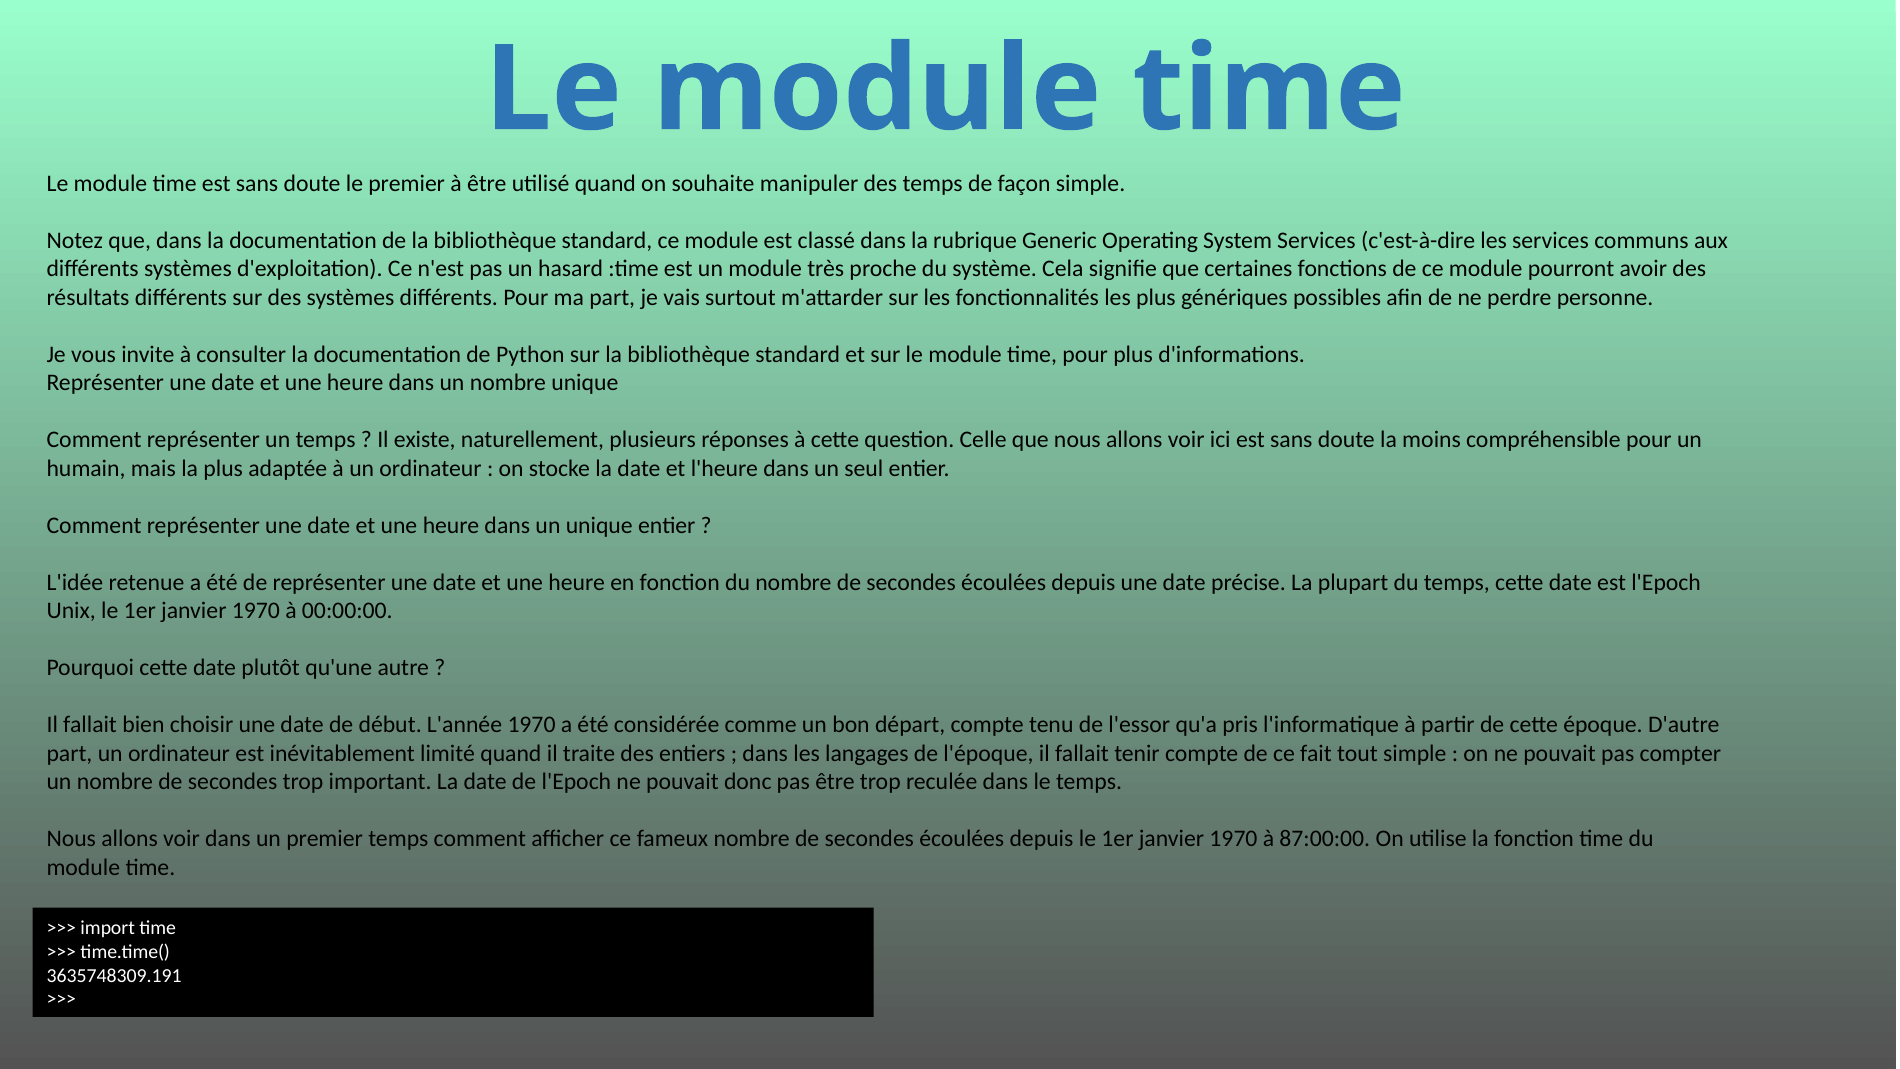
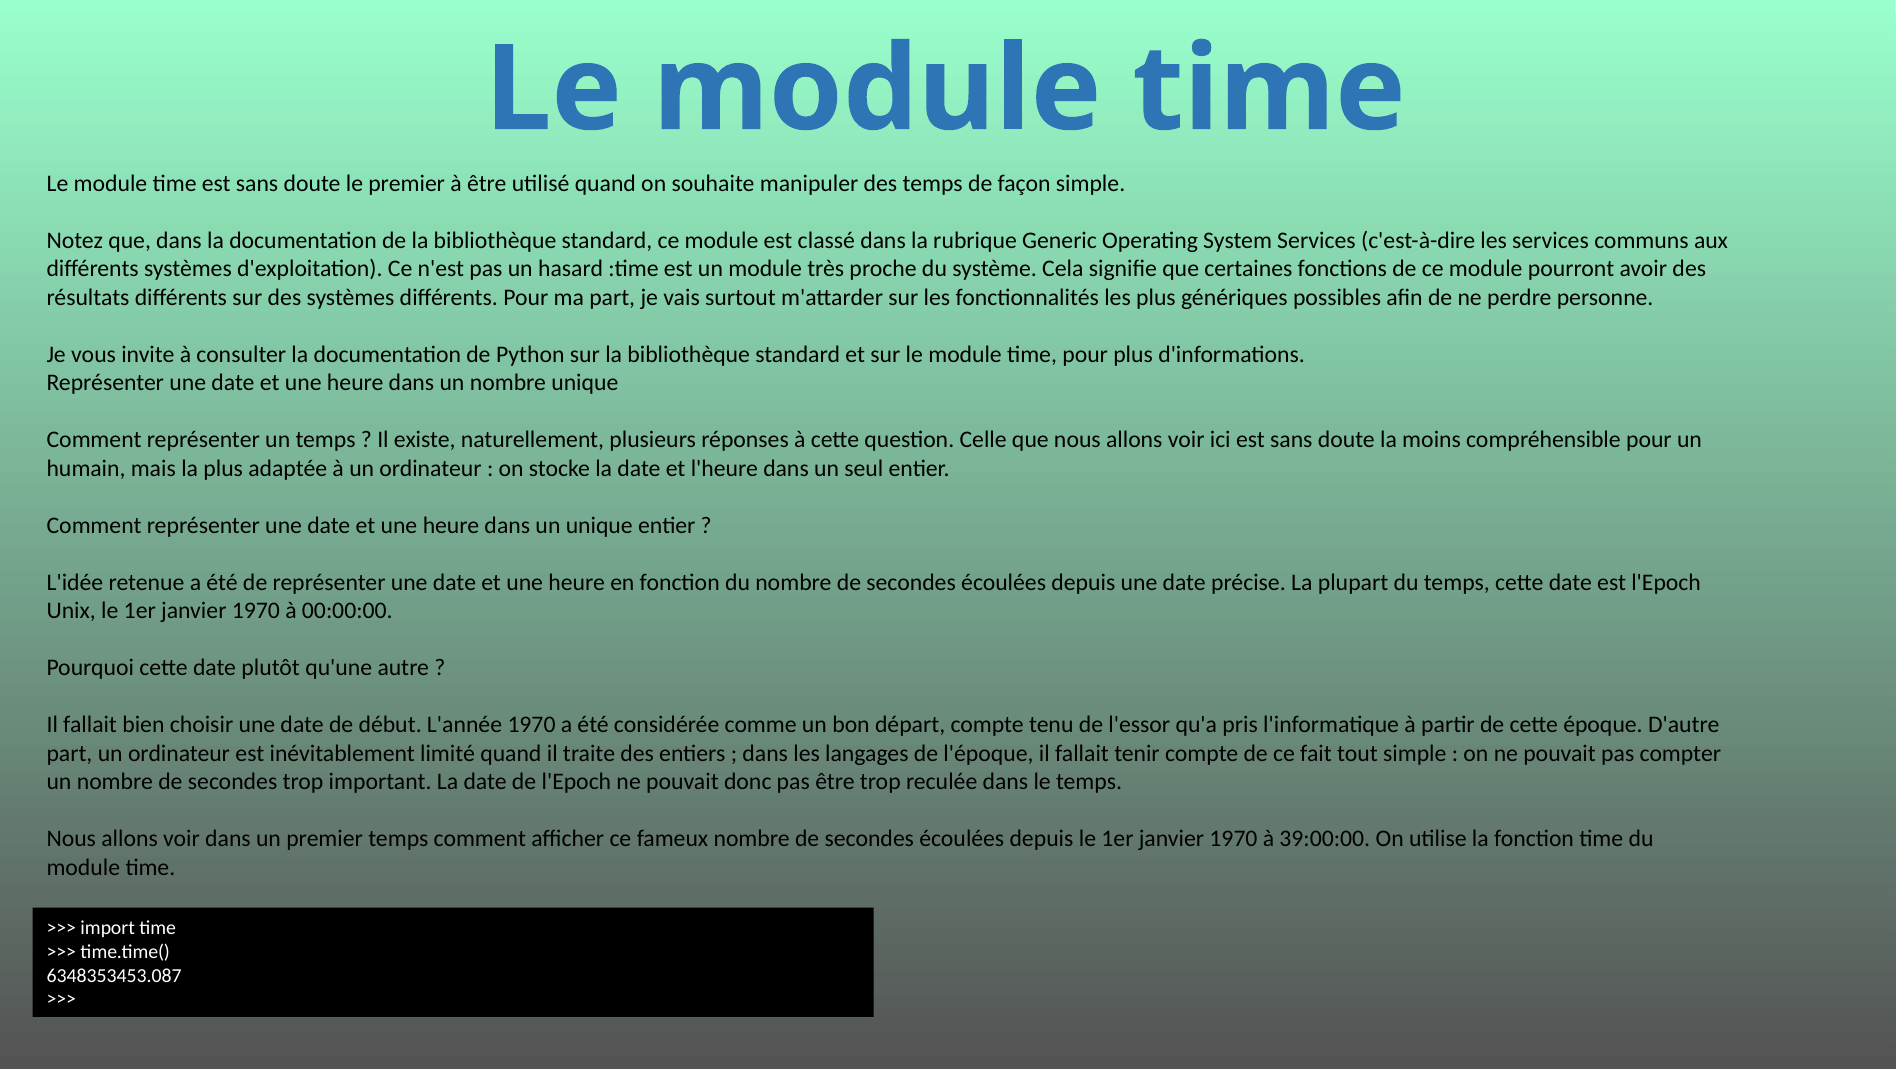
87:00:00: 87:00:00 -> 39:00:00
3635748309.191: 3635748309.191 -> 6348353453.087
